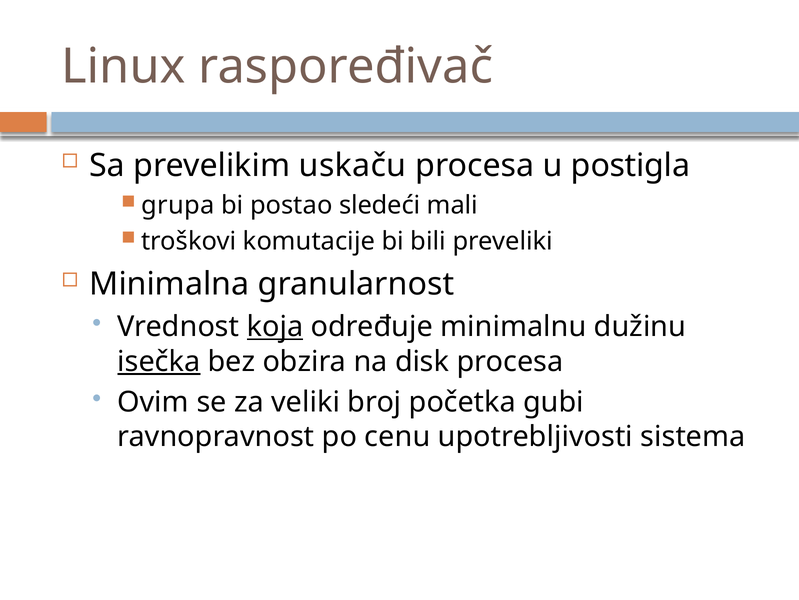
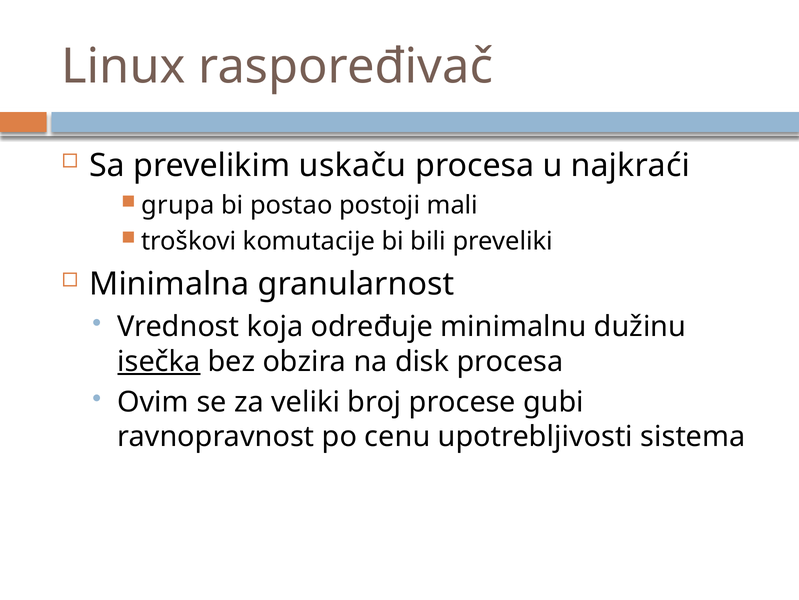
postigla: postigla -> najkraći
sledeći: sledeći -> postoji
koja underline: present -> none
početka: početka -> procese
